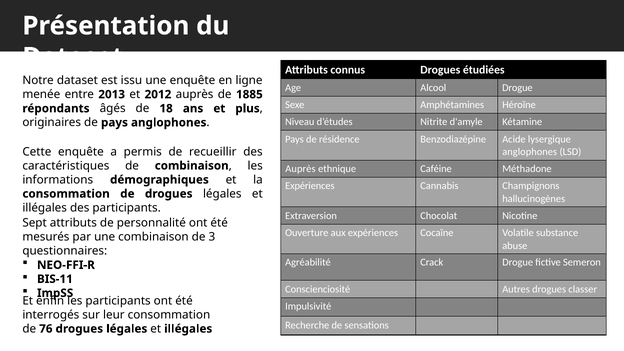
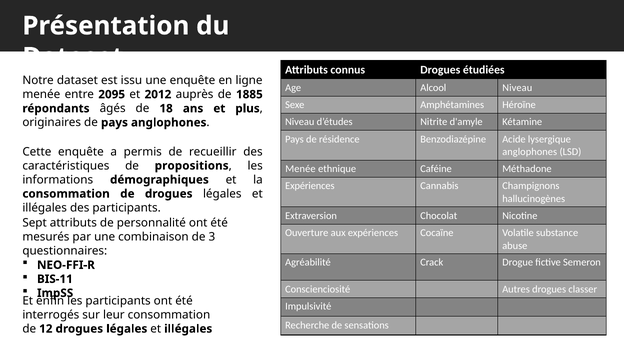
Alcool Drogue: Drogue -> Niveau
2013: 2013 -> 2095
de combinaison: combinaison -> propositions
Auprès at (300, 169): Auprès -> Menée
76: 76 -> 12
